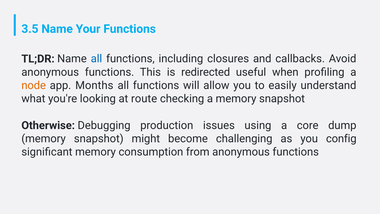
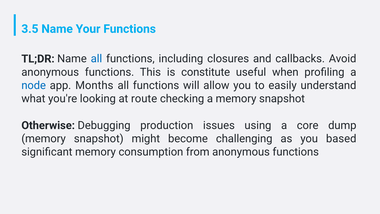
redirected: redirected -> constitute
node colour: orange -> blue
config: config -> based
